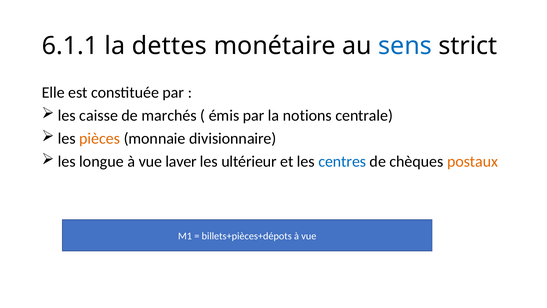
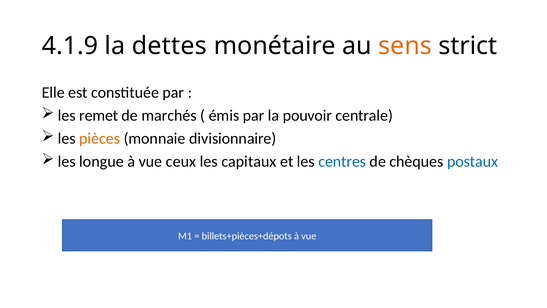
6.1.1: 6.1.1 -> 4.1.9
sens colour: blue -> orange
caisse: caisse -> remet
notions: notions -> pouvoir
laver: laver -> ceux
ultérieur: ultérieur -> capitaux
postaux colour: orange -> blue
